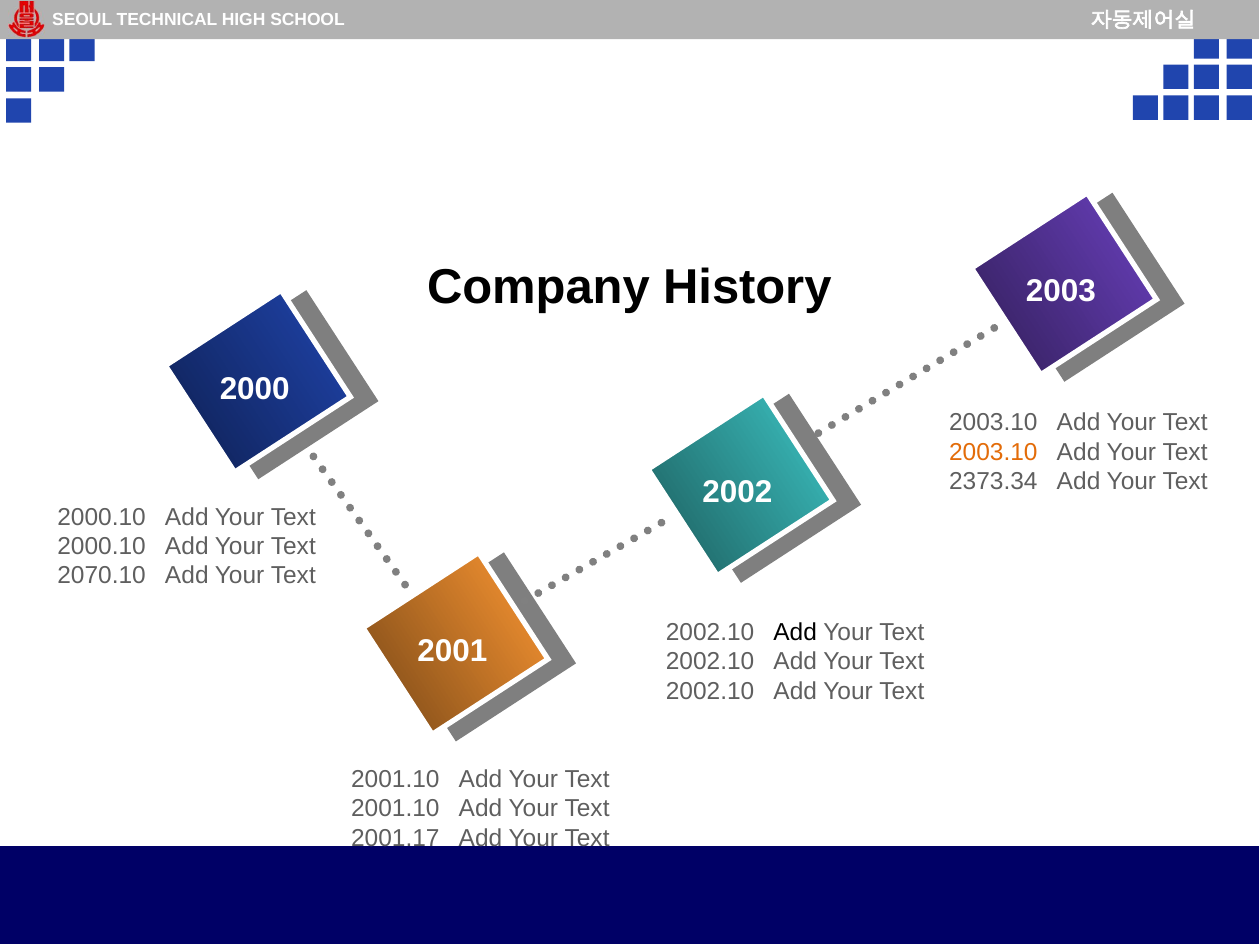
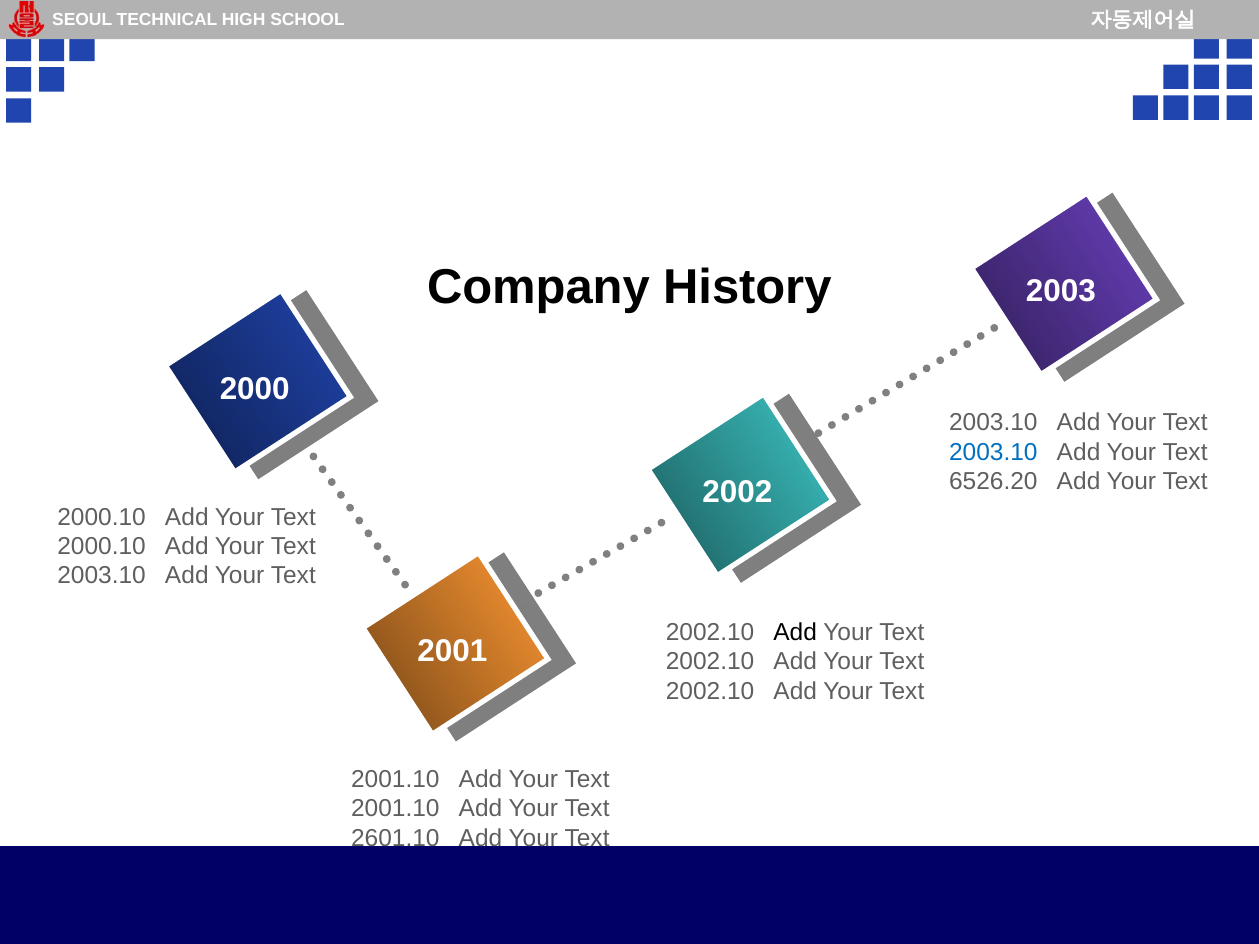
2003.10 at (993, 452) colour: orange -> blue
2373.34: 2373.34 -> 6526.20
2070.10 at (102, 576): 2070.10 -> 2003.10
2001.17: 2001.17 -> 2601.10
